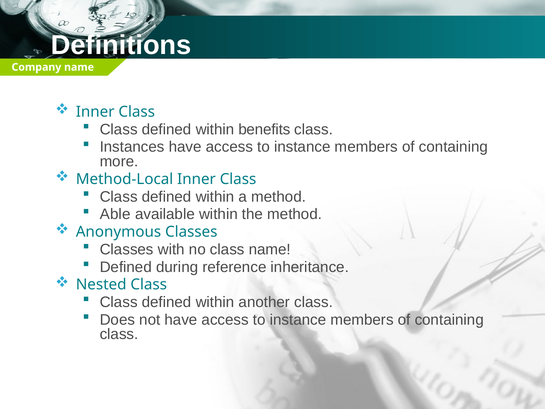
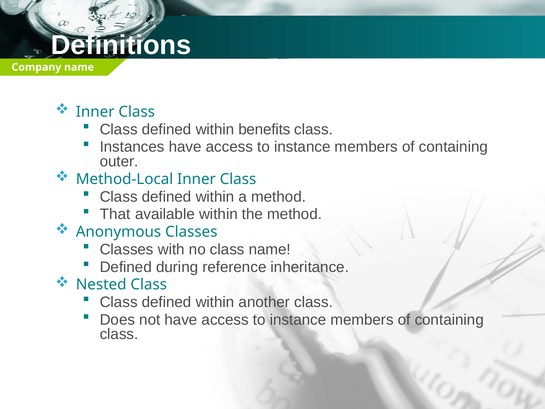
more: more -> outer
Able: Able -> That
